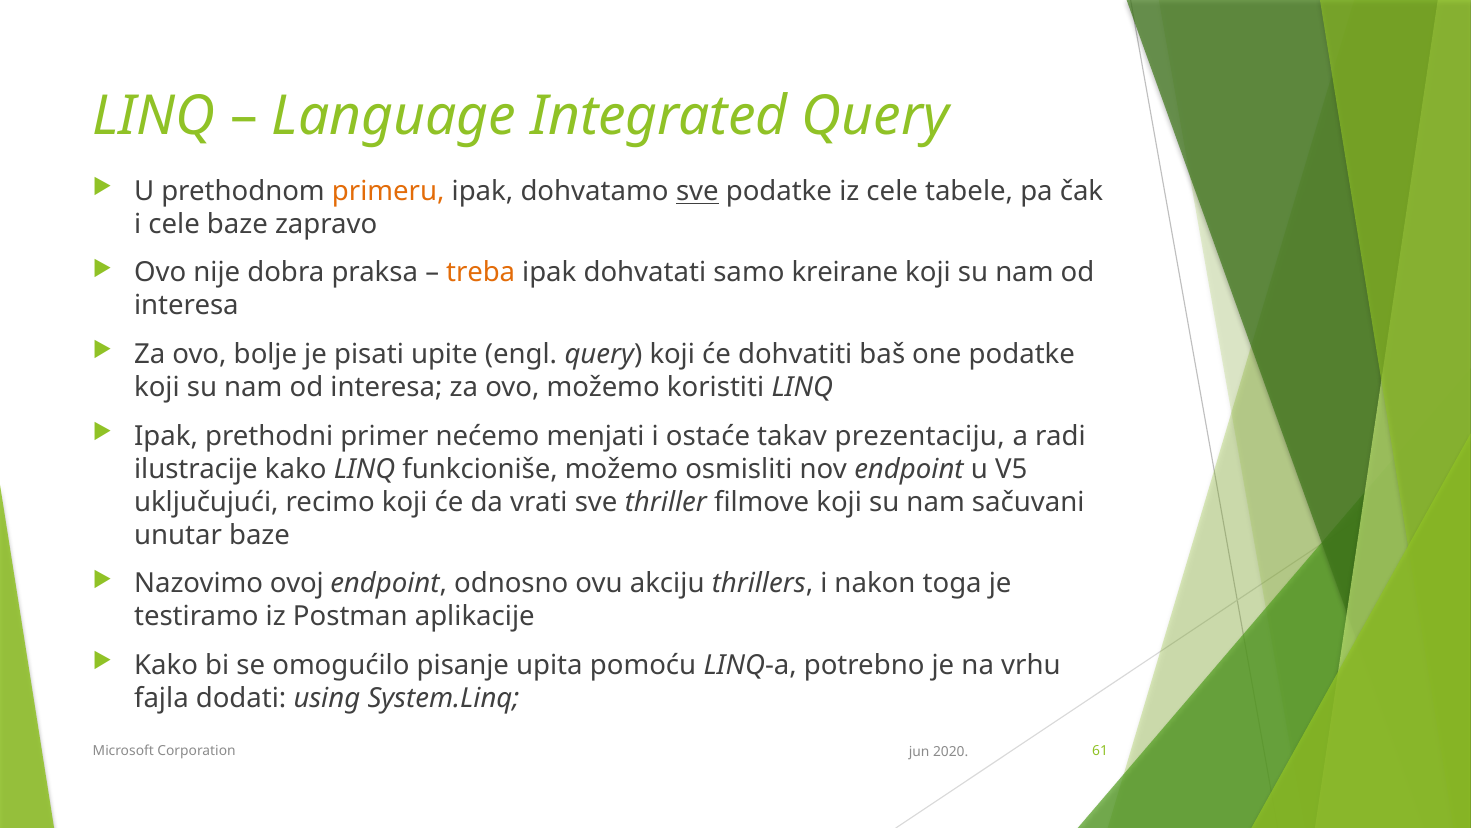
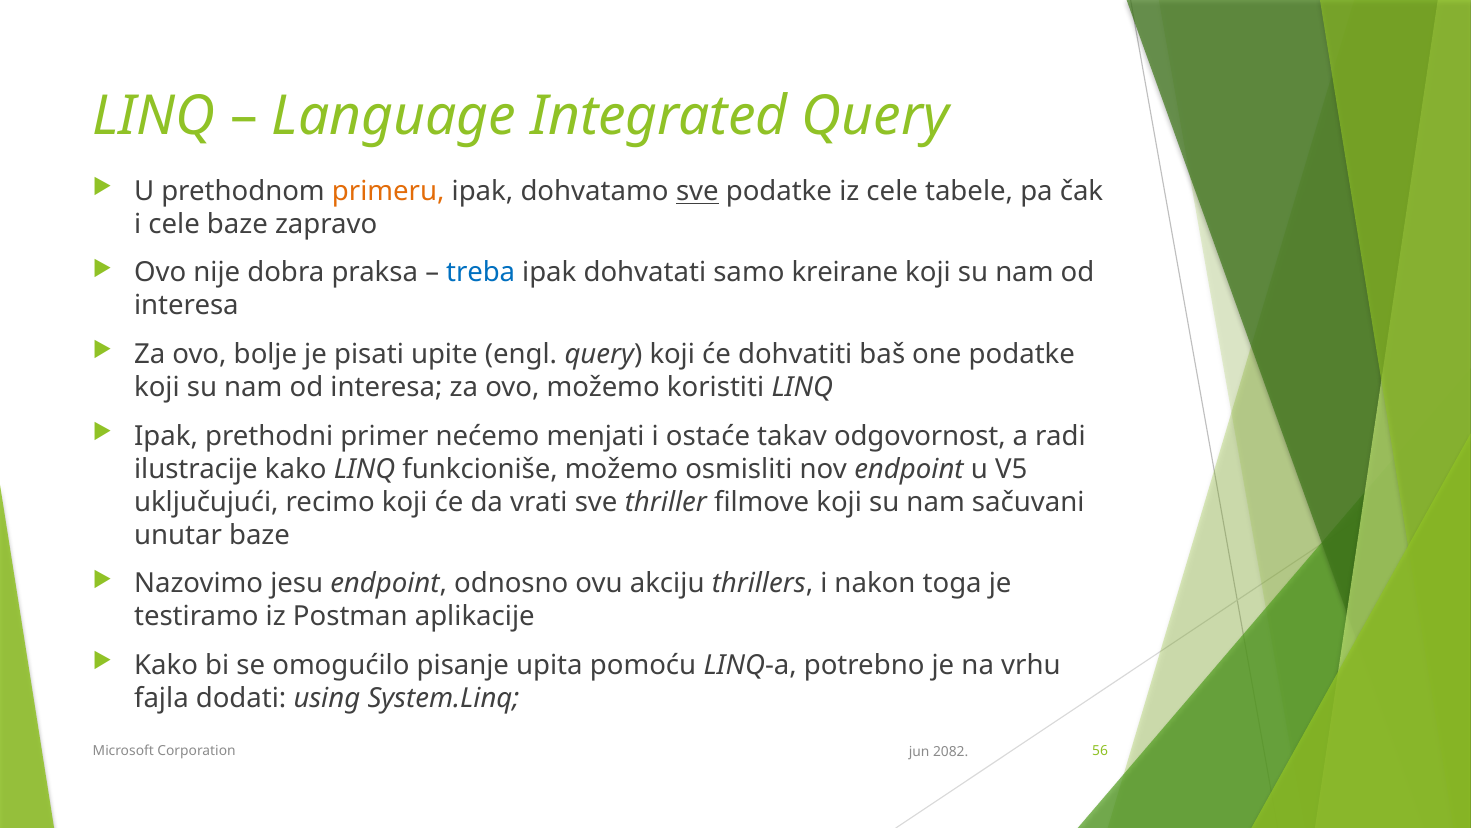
treba colour: orange -> blue
prezentaciju: prezentaciju -> odgovornost
ovoj: ovoj -> jesu
61: 61 -> 56
2020: 2020 -> 2082
